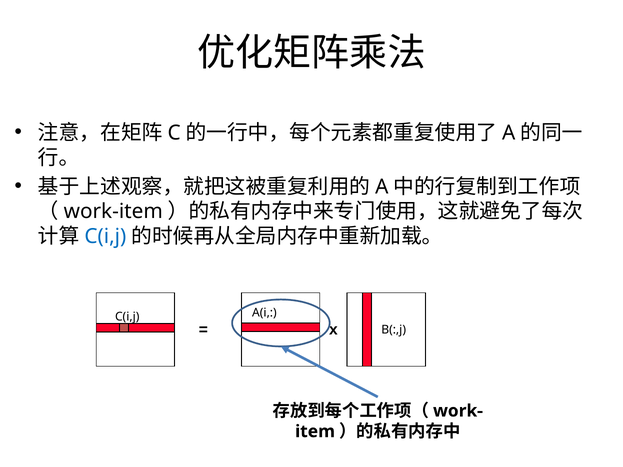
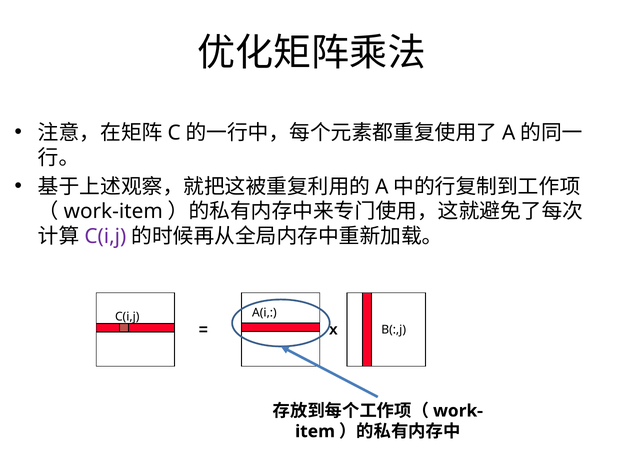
C(i,j at (105, 237) colour: blue -> purple
